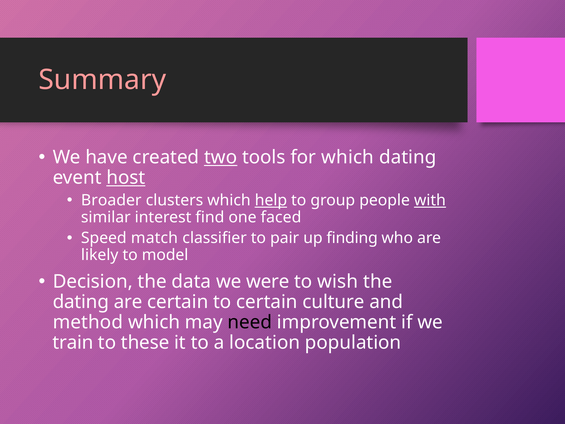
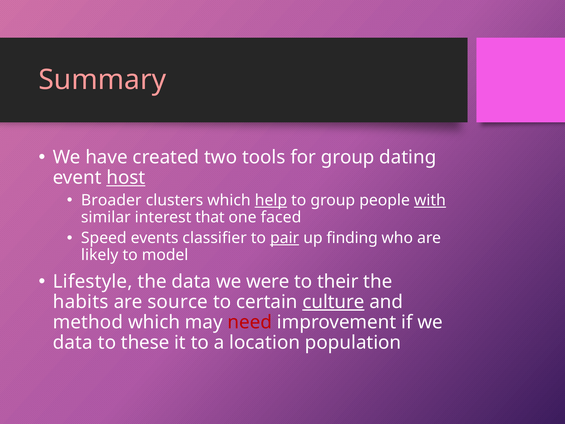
two underline: present -> none
for which: which -> group
find: find -> that
match: match -> events
pair underline: none -> present
Decision: Decision -> Lifestyle
wish: wish -> their
dating at (81, 302): dating -> habits
are certain: certain -> source
culture underline: none -> present
need colour: black -> red
train at (73, 342): train -> data
